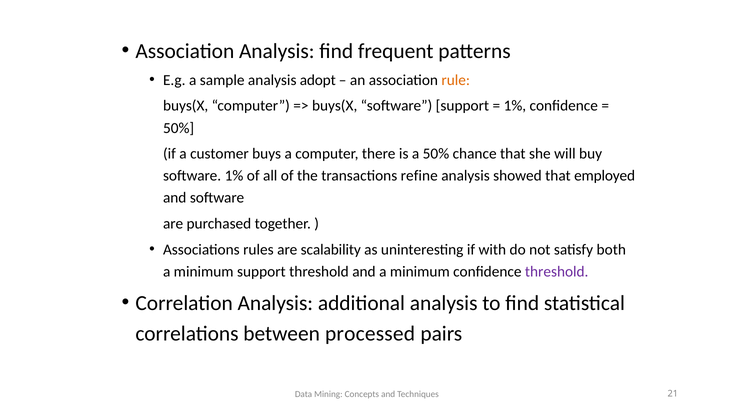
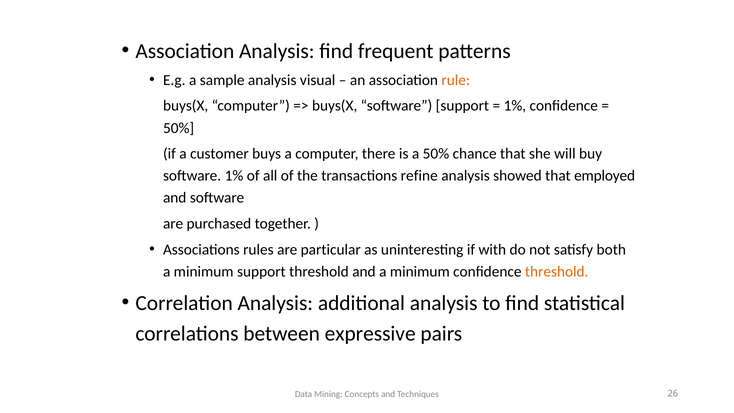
adopt: adopt -> visual
scalability: scalability -> particular
threshold at (557, 272) colour: purple -> orange
processed: processed -> expressive
21: 21 -> 26
